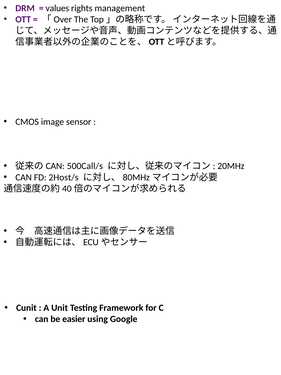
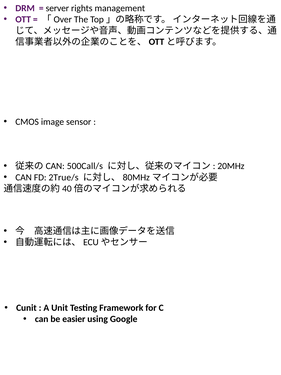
values: values -> server
2Host/s: 2Host/s -> 2True/s
